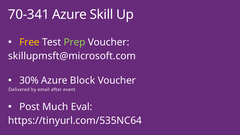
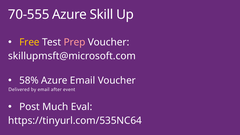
70-341: 70-341 -> 70-555
Prep colour: light green -> pink
30%: 30% -> 58%
Azure Block: Block -> Email
